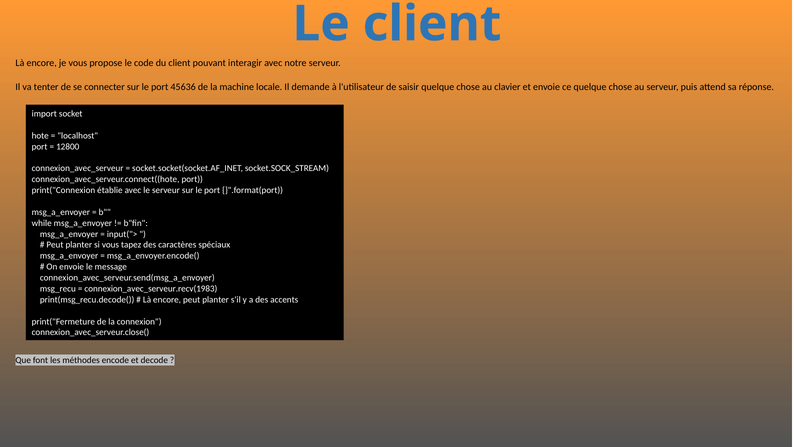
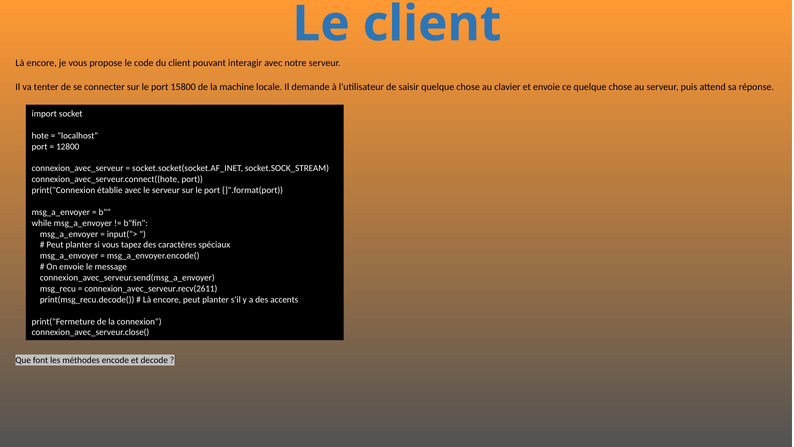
45636: 45636 -> 15800
connexion_avec_serveur.recv(1983: connexion_avec_serveur.recv(1983 -> connexion_avec_serveur.recv(2611
